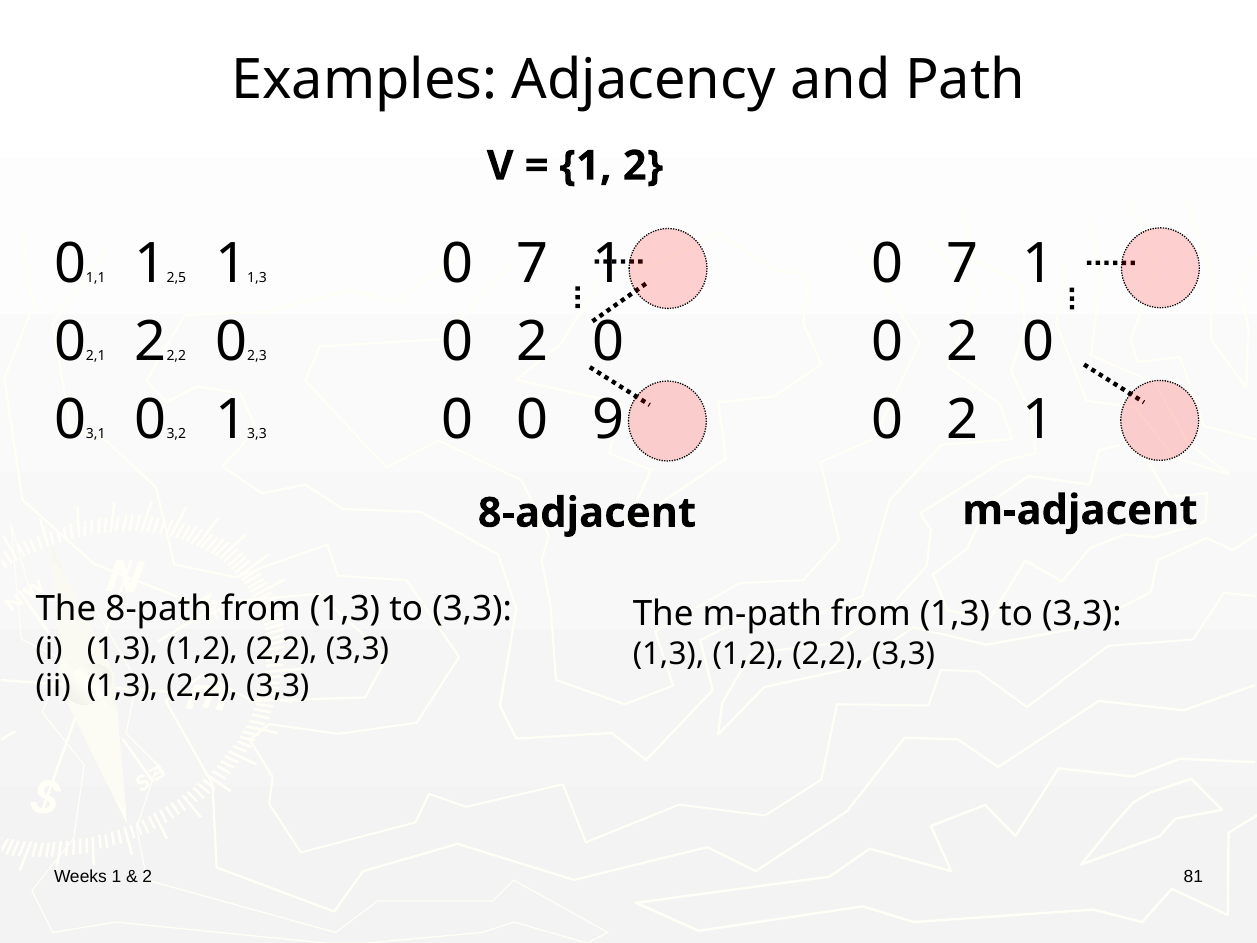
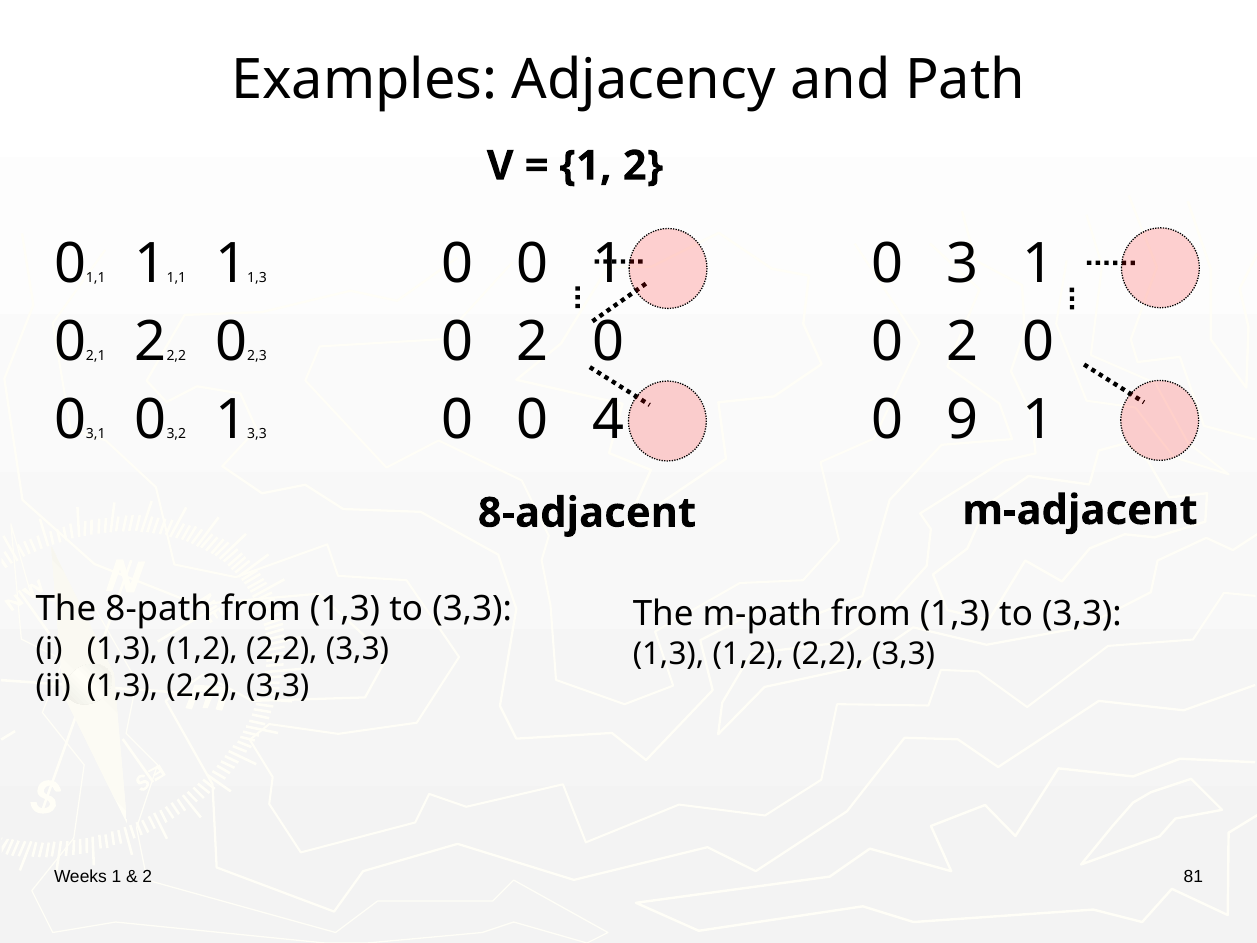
1 2,5: 2,5 -> 1,1
1,3 0 7: 7 -> 0
1 0 7: 7 -> 3
9: 9 -> 4
2 at (963, 420): 2 -> 9
